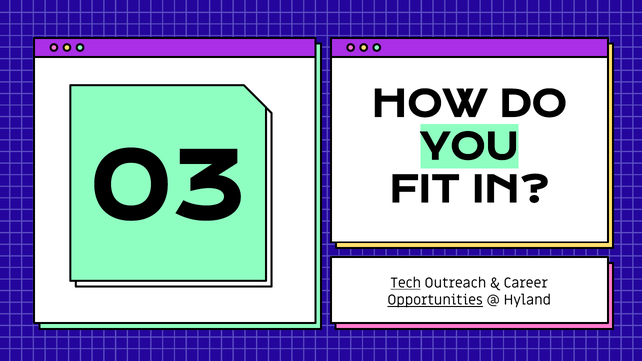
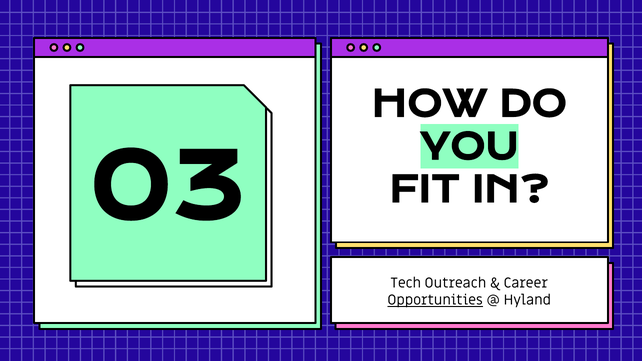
Tech underline: present -> none
